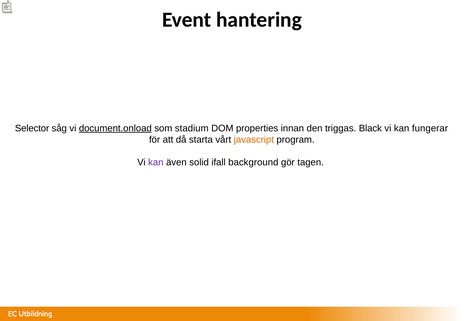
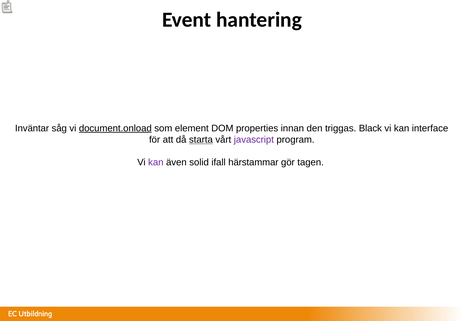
Selector: Selector -> Inväntar
stadium: stadium -> element
fungerar: fungerar -> interface
starta underline: none -> present
javascript colour: orange -> purple
background: background -> härstammar
